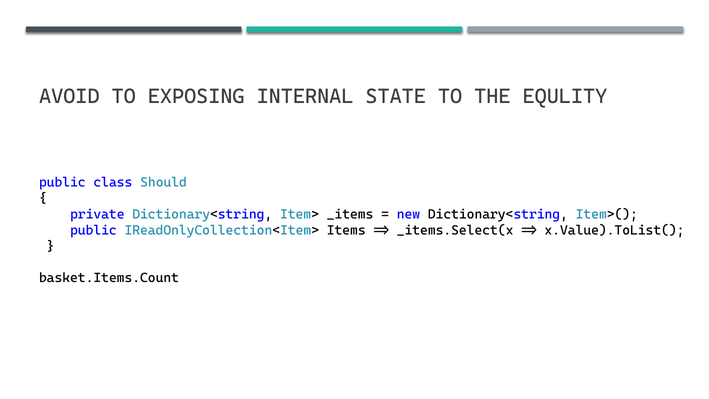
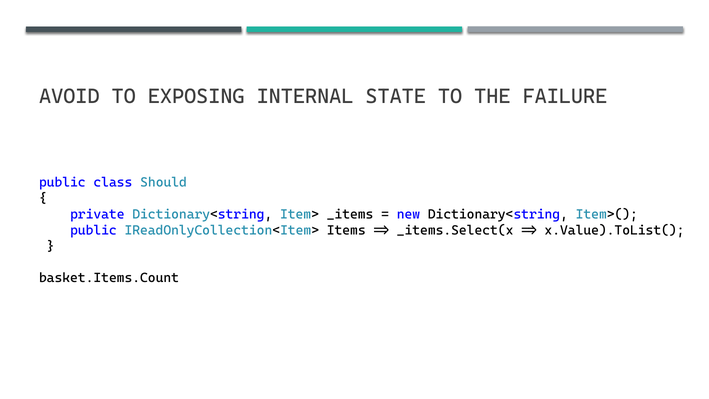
EQULITY: EQULITY -> FAILURE
